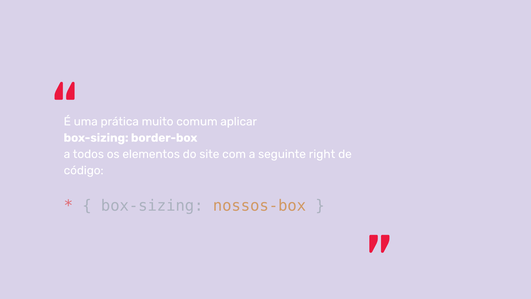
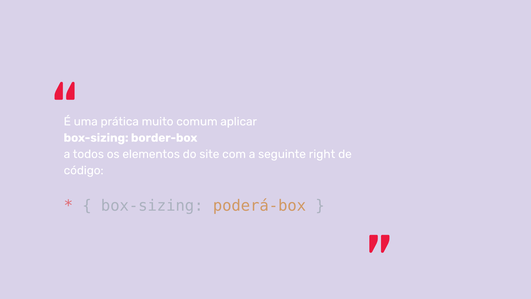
nossos-box: nossos-box -> poderá-box
